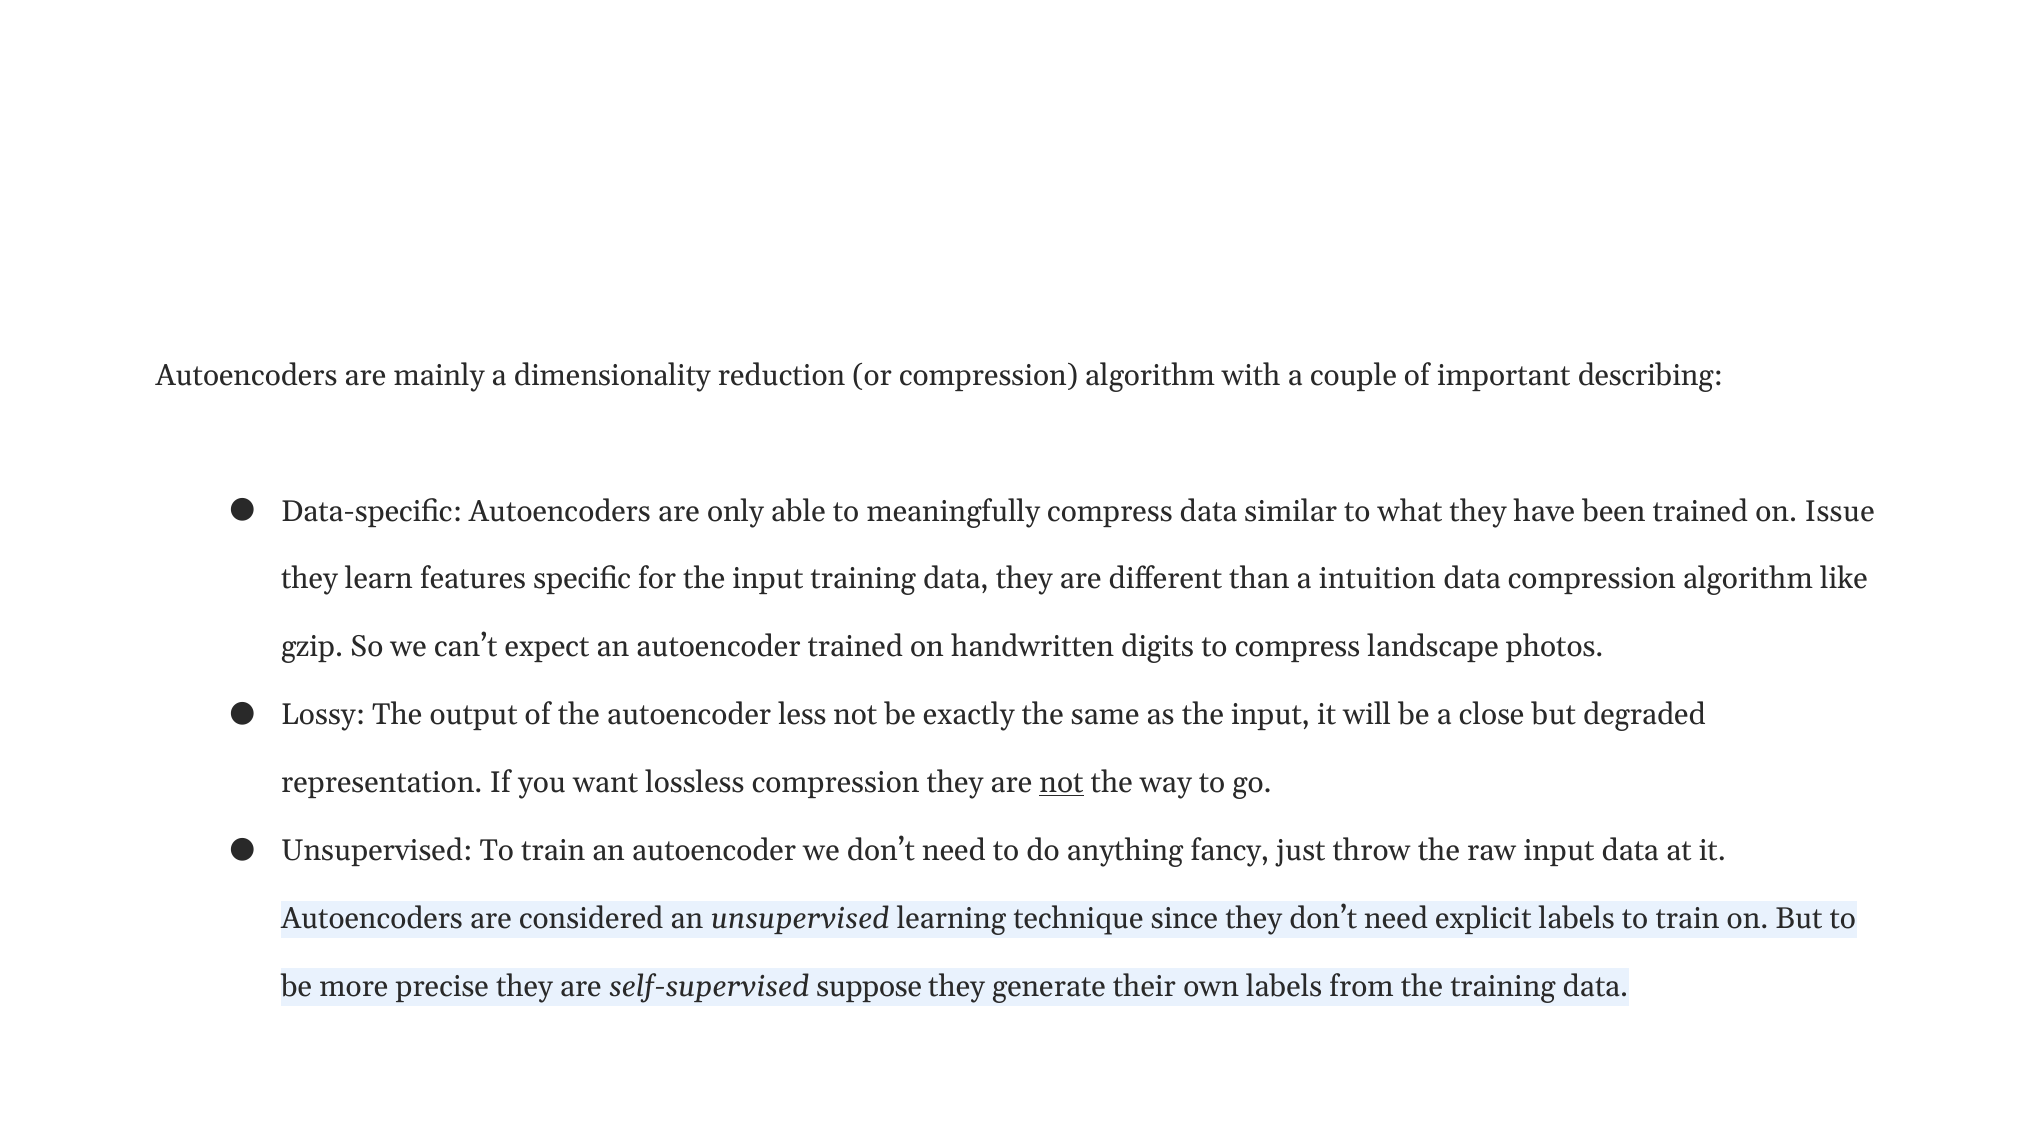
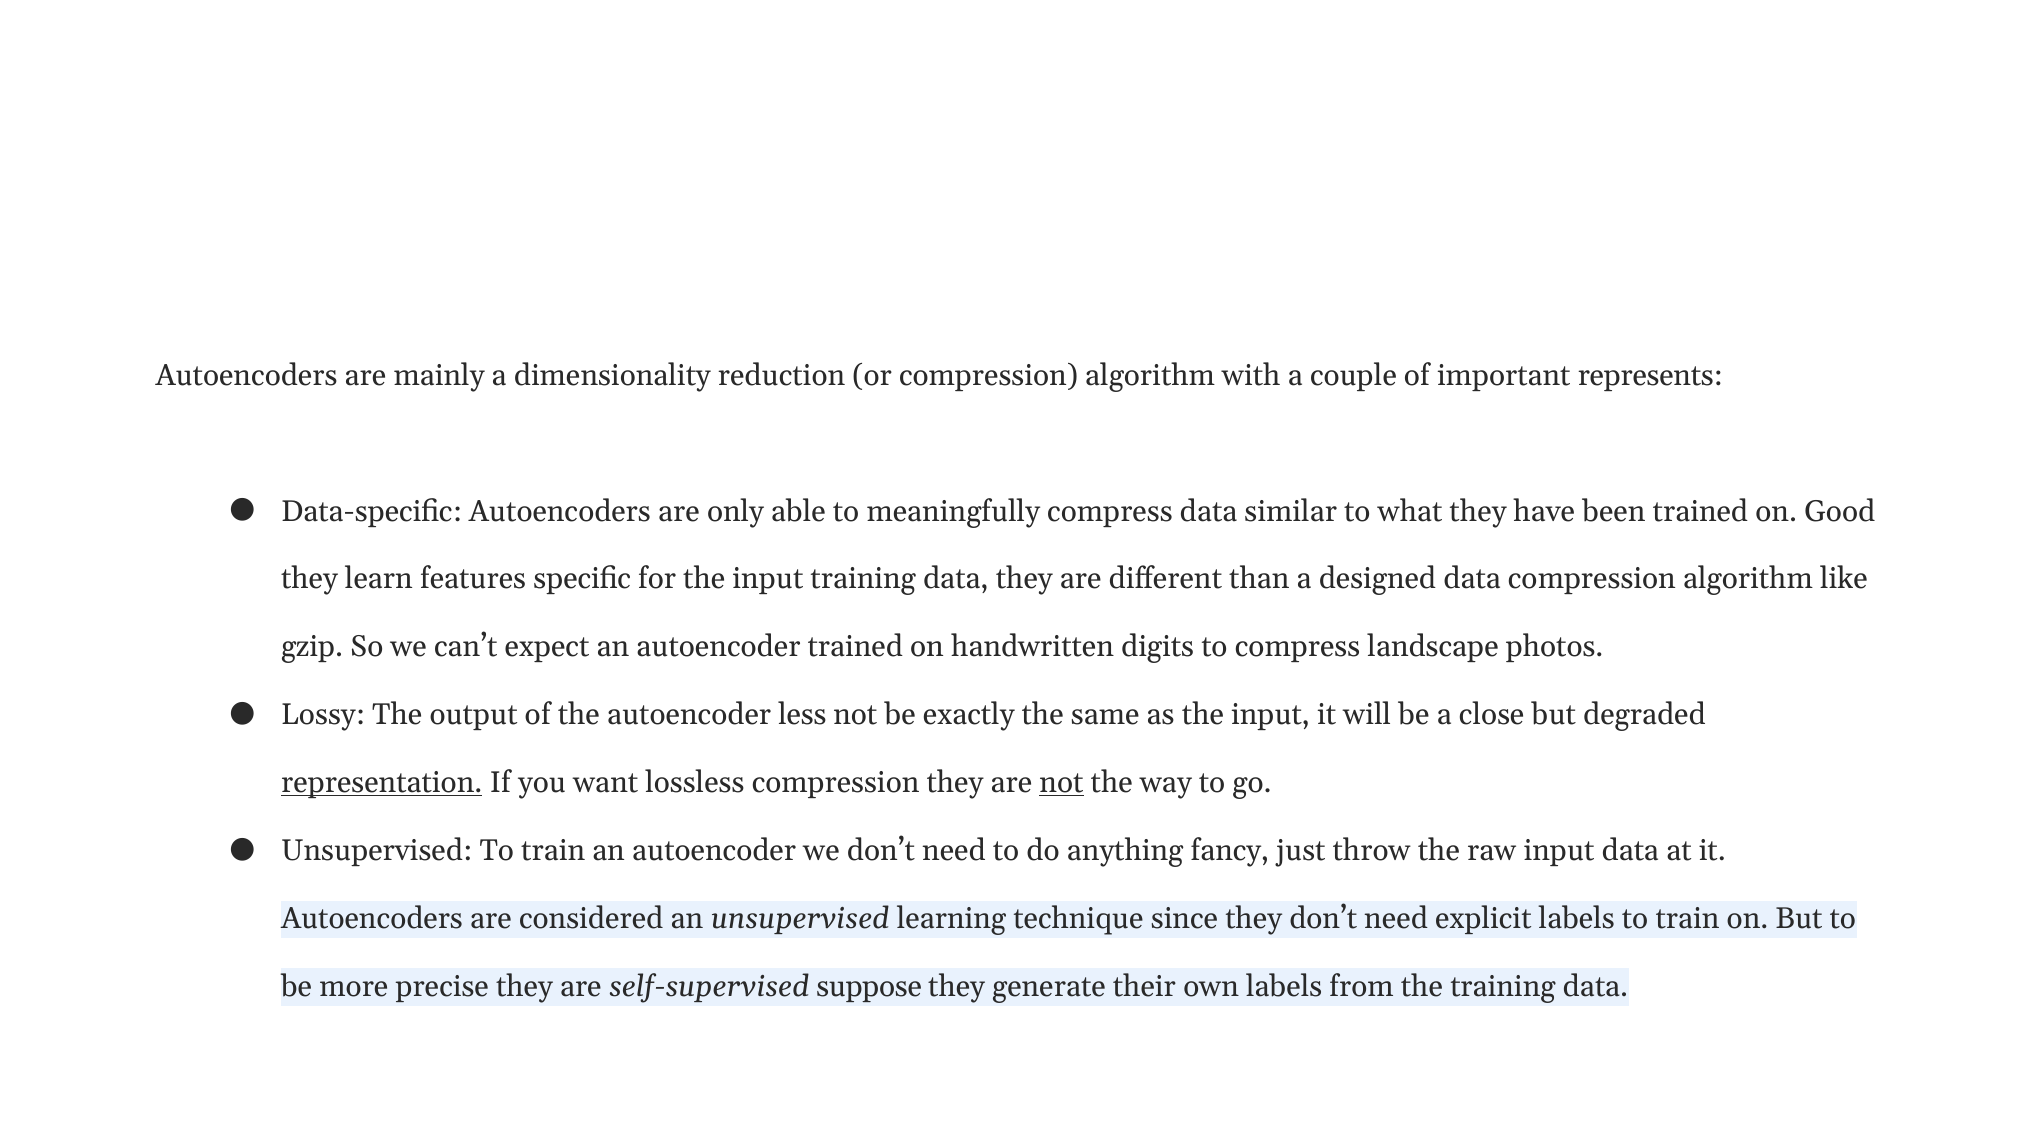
describing: describing -> represents
Issue: Issue -> Good
intuition: intuition -> designed
representation underline: none -> present
